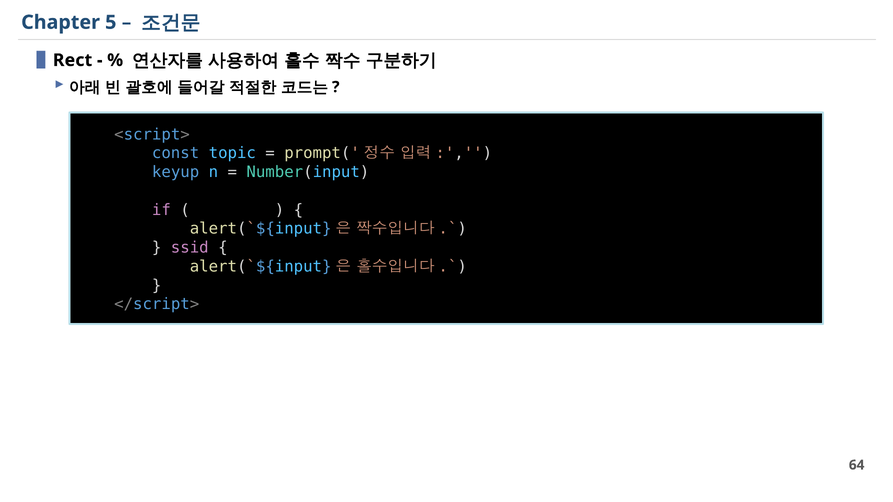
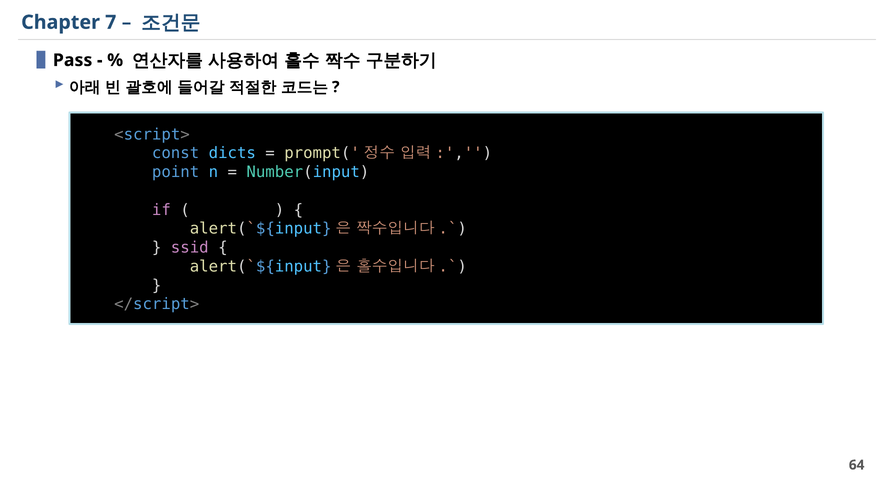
5: 5 -> 7
Rect: Rect -> Pass
topic: topic -> dicts
keyup: keyup -> point
